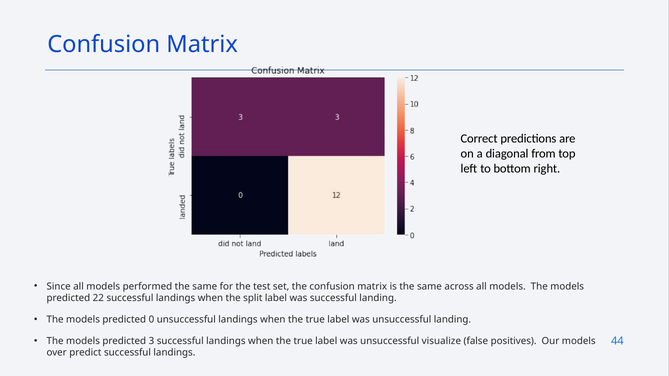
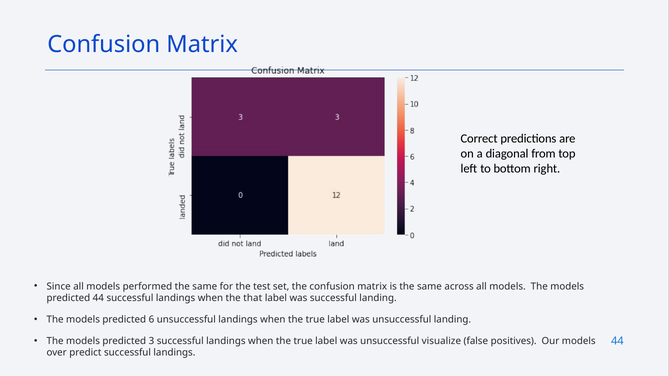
predicted 22: 22 -> 44
split: split -> that
0: 0 -> 6
